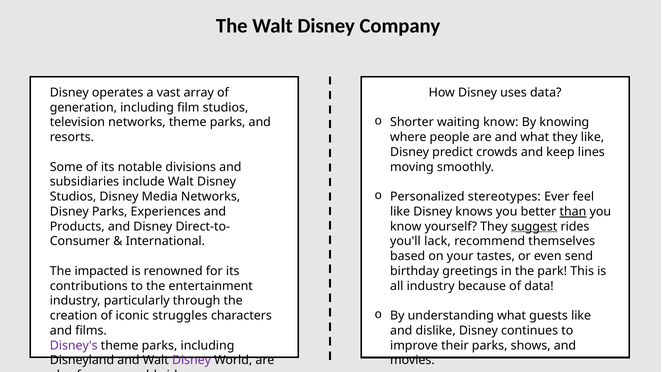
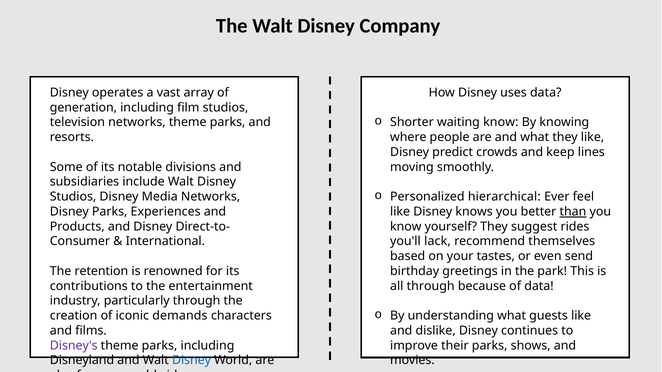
stereotypes: stereotypes -> hierarchical
suggest underline: present -> none
impacted: impacted -> retention
all industry: industry -> through
struggles: struggles -> demands
Disney at (192, 361) colour: purple -> blue
